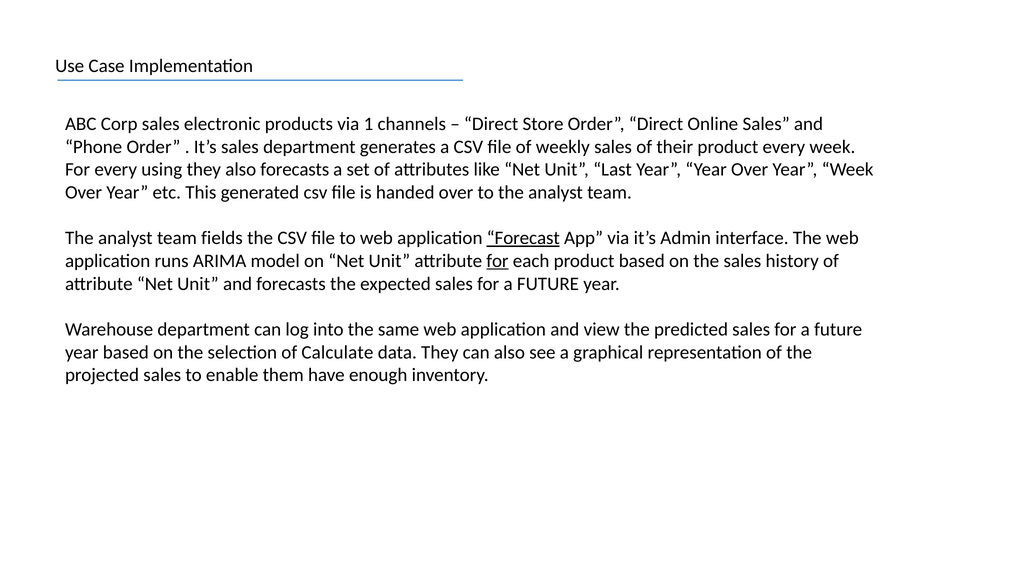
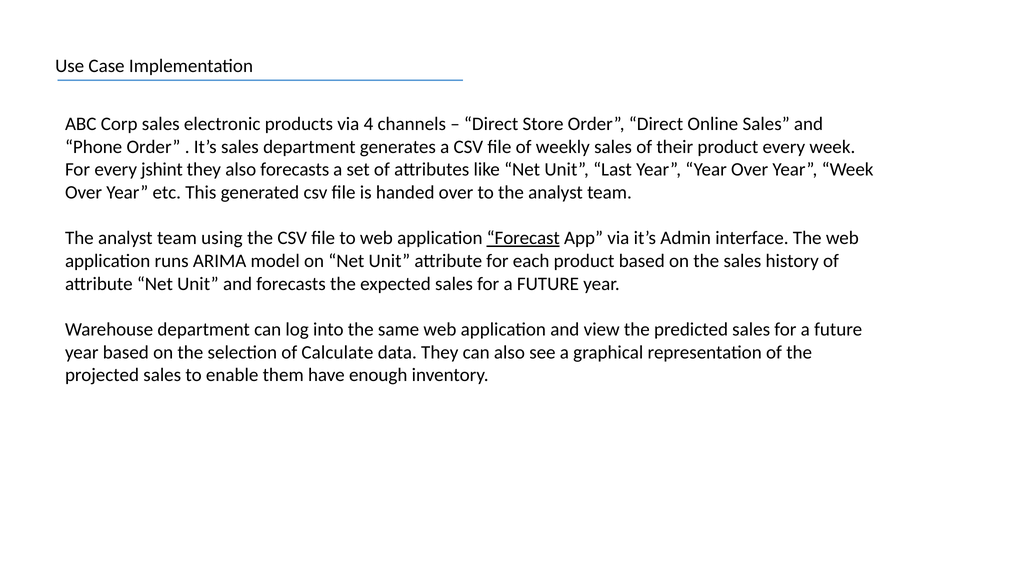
1: 1 -> 4
using: using -> jshint
fields: fields -> using
for at (497, 261) underline: present -> none
